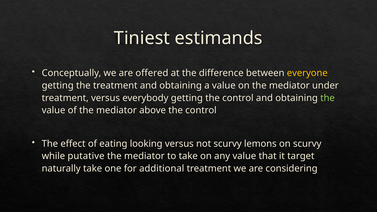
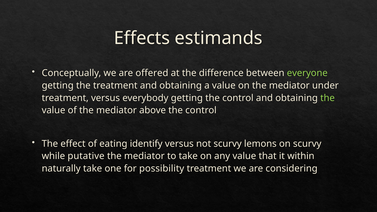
Tiniest: Tiniest -> Effects
everyone colour: yellow -> light green
looking: looking -> identify
target: target -> within
additional: additional -> possibility
